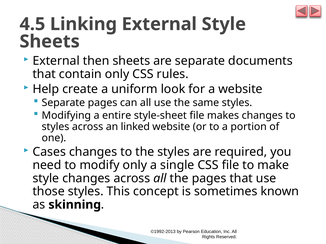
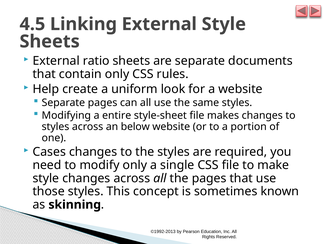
then: then -> ratio
linked: linked -> below
